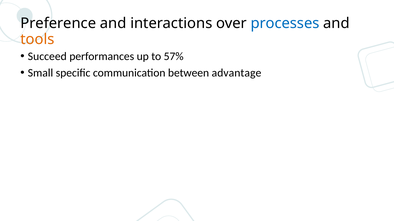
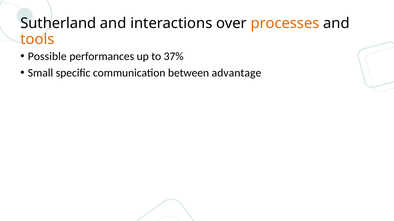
Preference: Preference -> Sutherland
processes colour: blue -> orange
Succeed: Succeed -> Possible
57%: 57% -> 37%
